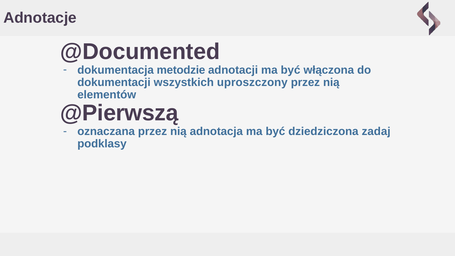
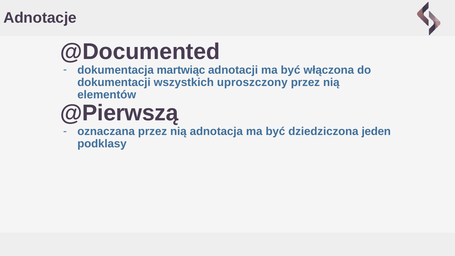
metodzie: metodzie -> martwiąc
zadaj: zadaj -> jeden
